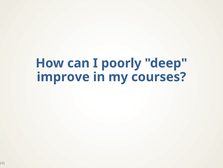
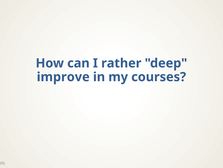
poorly: poorly -> rather
